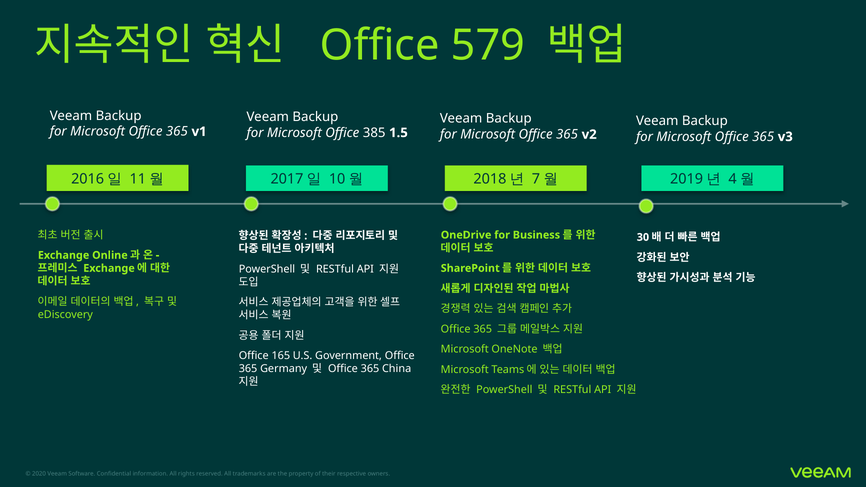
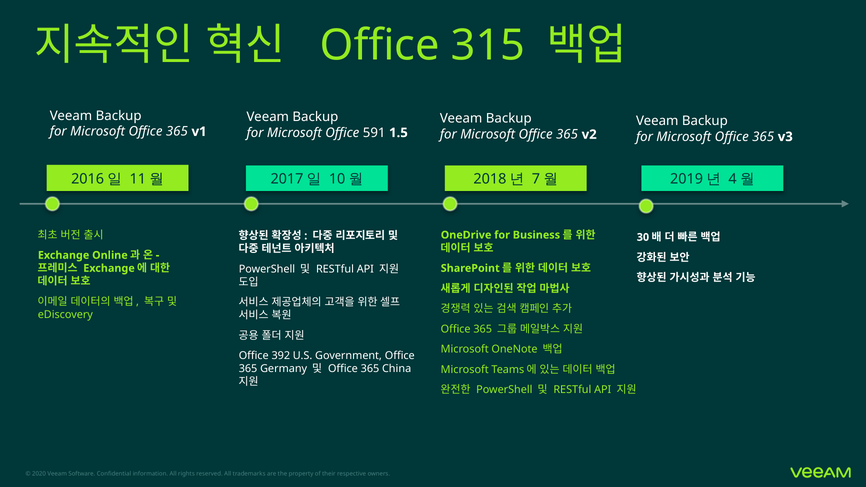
579: 579 -> 315
385: 385 -> 591
165: 165 -> 392
